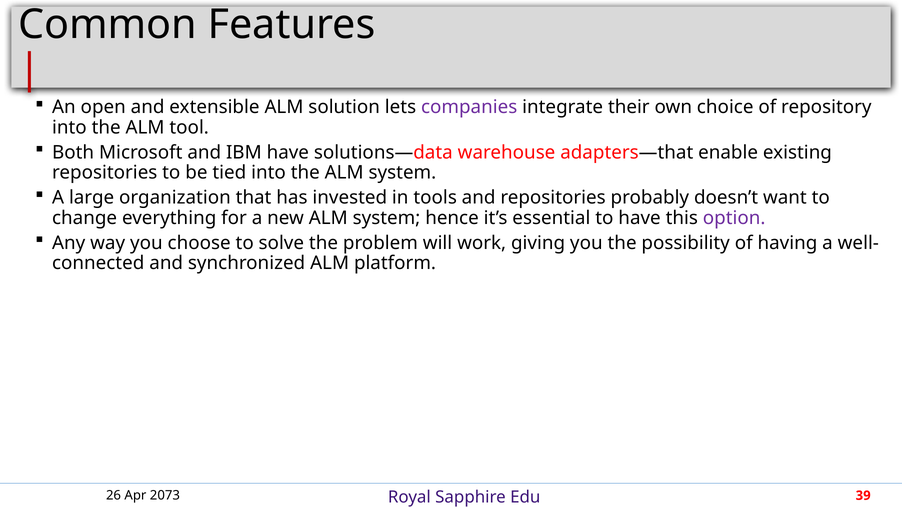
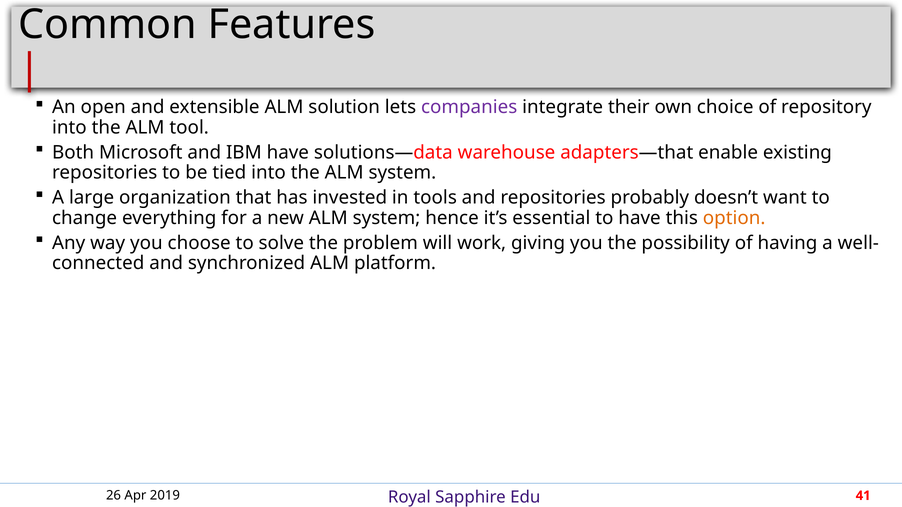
option colour: purple -> orange
2073: 2073 -> 2019
39: 39 -> 41
